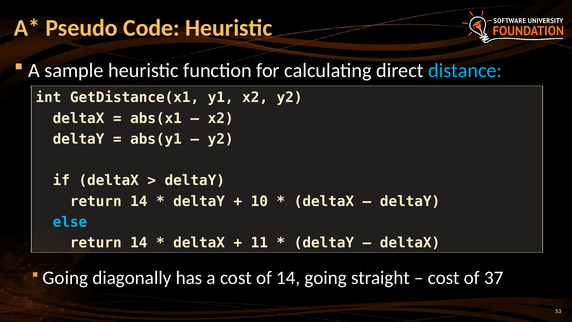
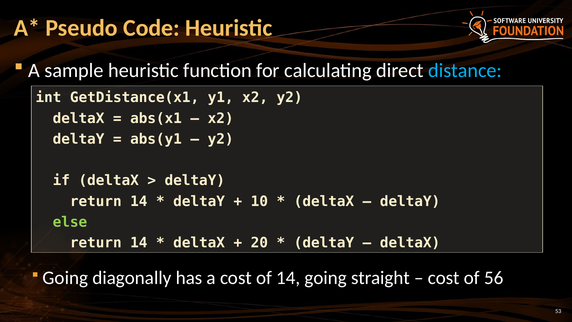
else colour: light blue -> light green
11: 11 -> 20
37: 37 -> 56
